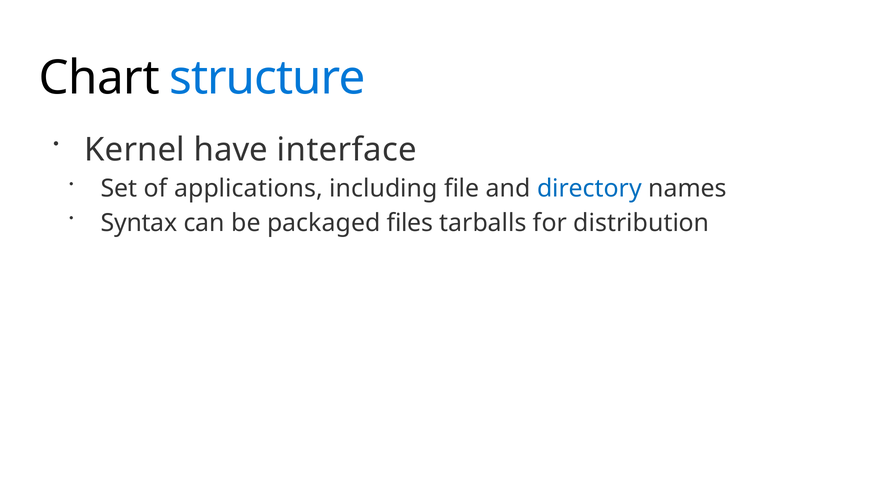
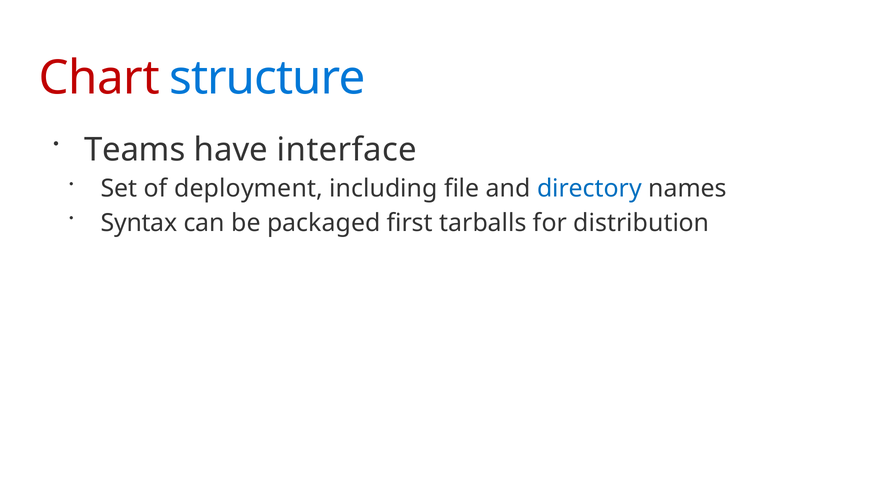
Chart colour: black -> red
Kernel: Kernel -> Teams
applications: applications -> deployment
files: files -> first
